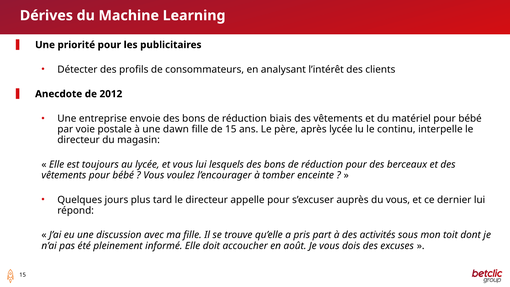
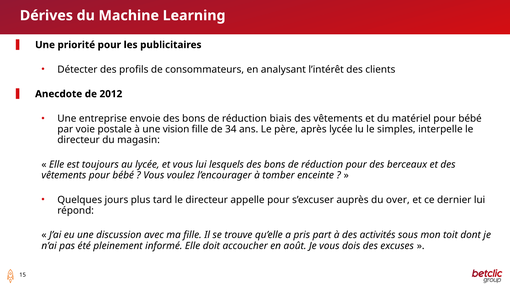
dawn: dawn -> vision
de 15: 15 -> 34
continu: continu -> simples
du vous: vous -> over
